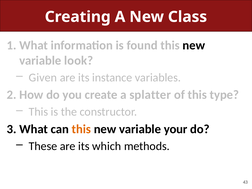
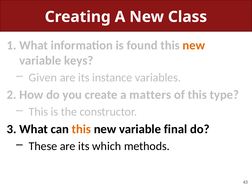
new at (194, 45) colour: black -> orange
look: look -> keys
splatter: splatter -> matters
your: your -> final
